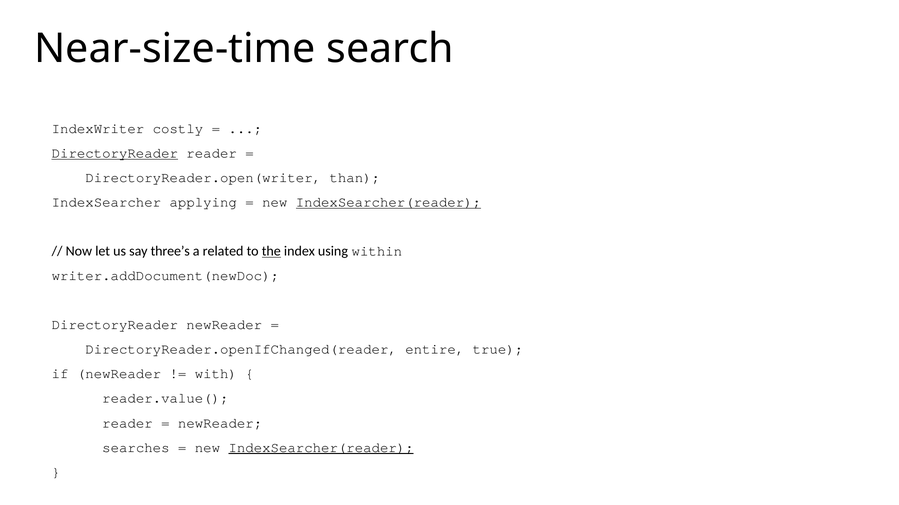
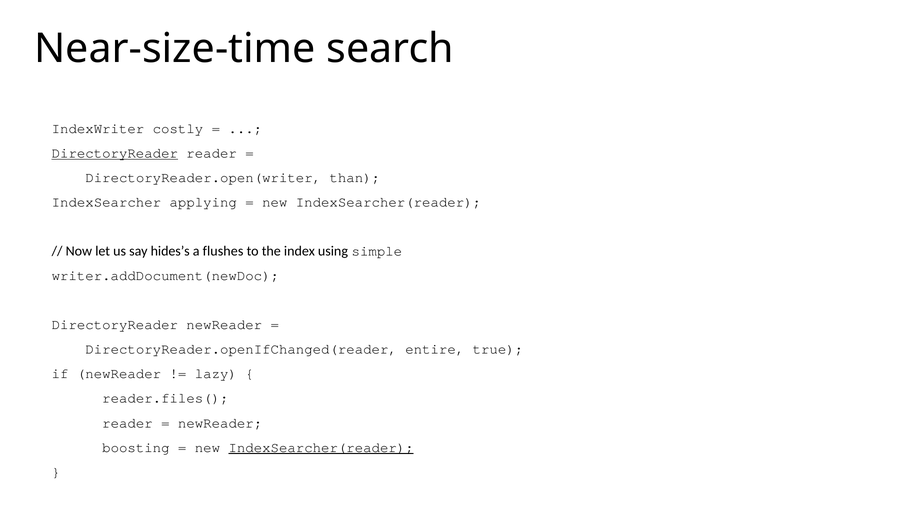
IndexSearcher(reader at (388, 203) underline: present -> none
three’s: three’s -> hides’s
related: related -> flushes
the underline: present -> none
within: within -> simple
with: with -> lazy
reader.value(: reader.value( -> reader.files(
searches: searches -> boosting
